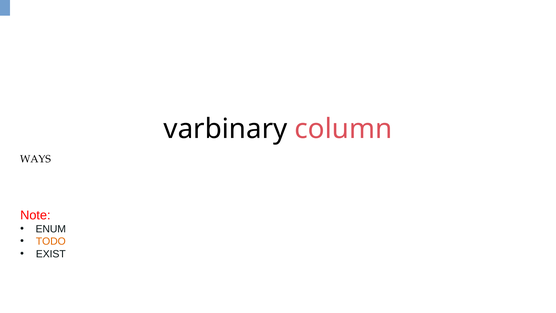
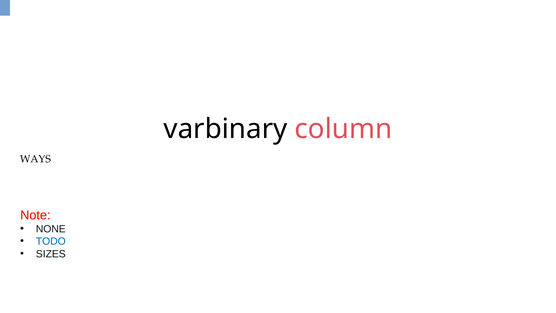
ENUM: ENUM -> NONE
TODO colour: orange -> blue
EXIST: EXIST -> SIZES
